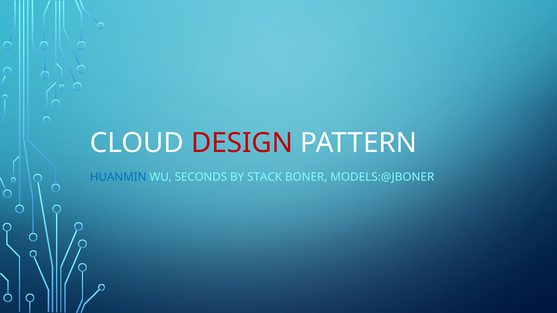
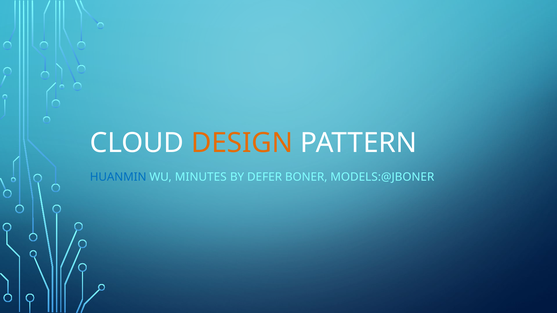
DESIGN colour: red -> orange
SECONDS: SECONDS -> MINUTES
STACK: STACK -> DEFER
